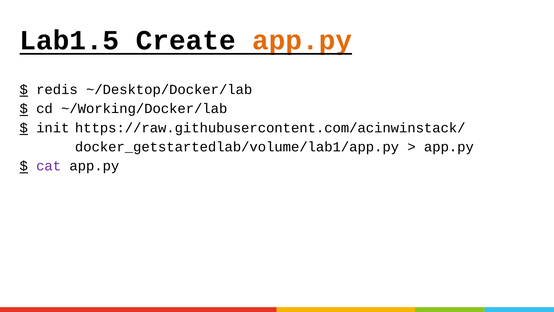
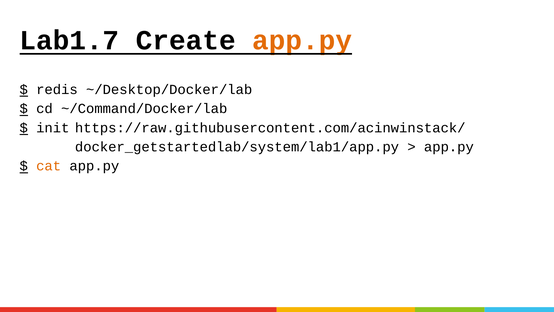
Lab1.5: Lab1.5 -> Lab1.7
~/Working/Docker/lab: ~/Working/Docker/lab -> ~/Command/Docker/lab
docker_getstartedlab/volume/lab1/app.py: docker_getstartedlab/volume/lab1/app.py -> docker_getstartedlab/system/lab1/app.py
cat colour: purple -> orange
